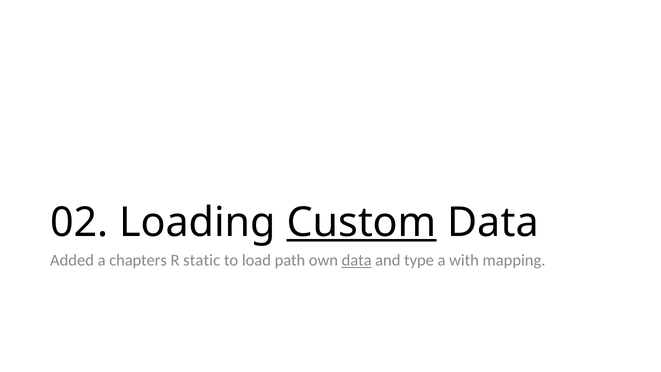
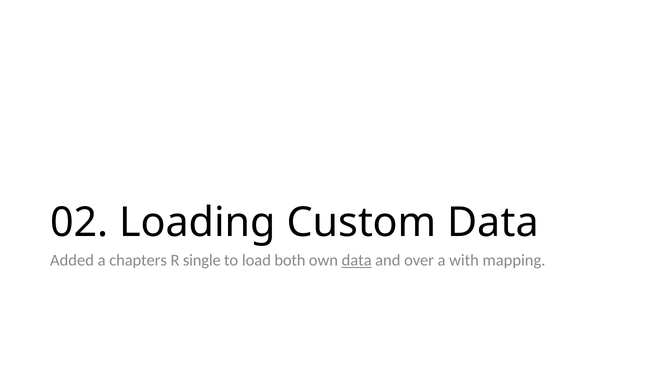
Custom underline: present -> none
static: static -> single
path: path -> both
type: type -> over
